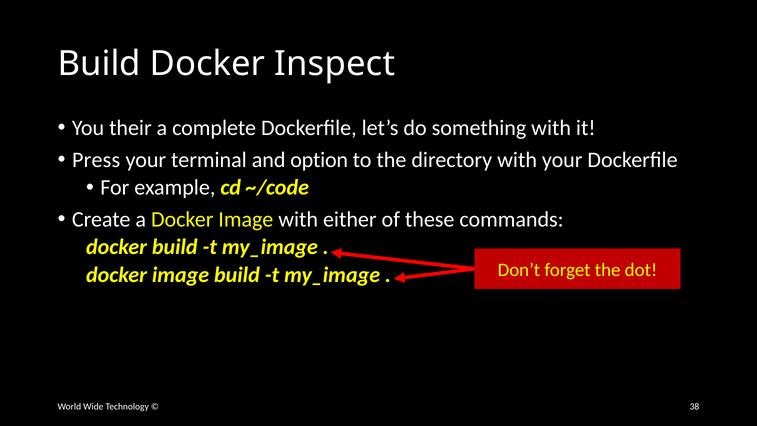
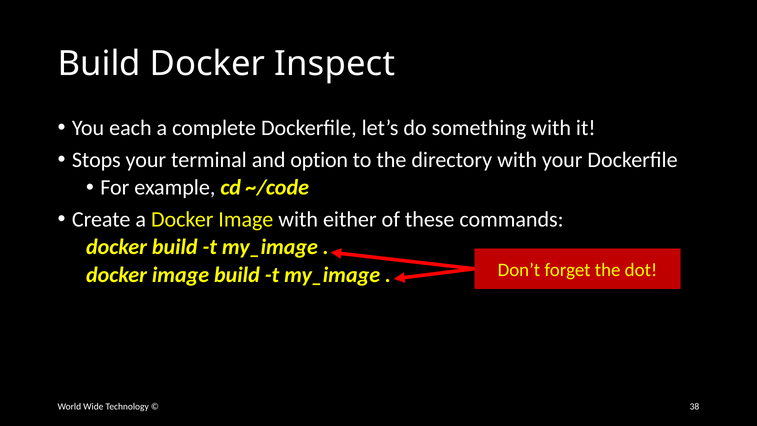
their: their -> each
Press: Press -> Stops
